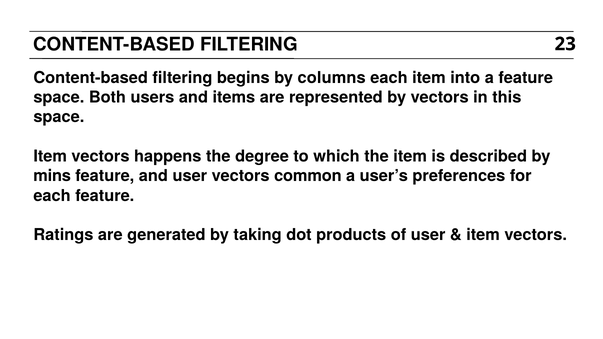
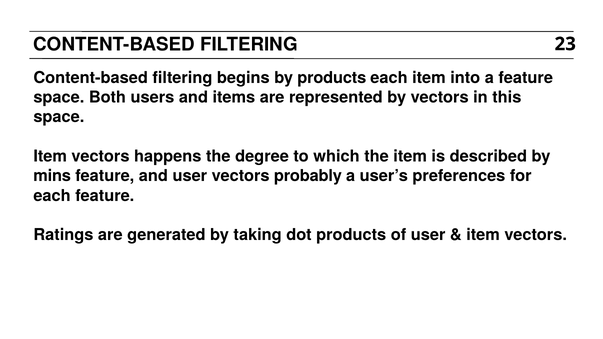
by columns: columns -> products
common: common -> probably
